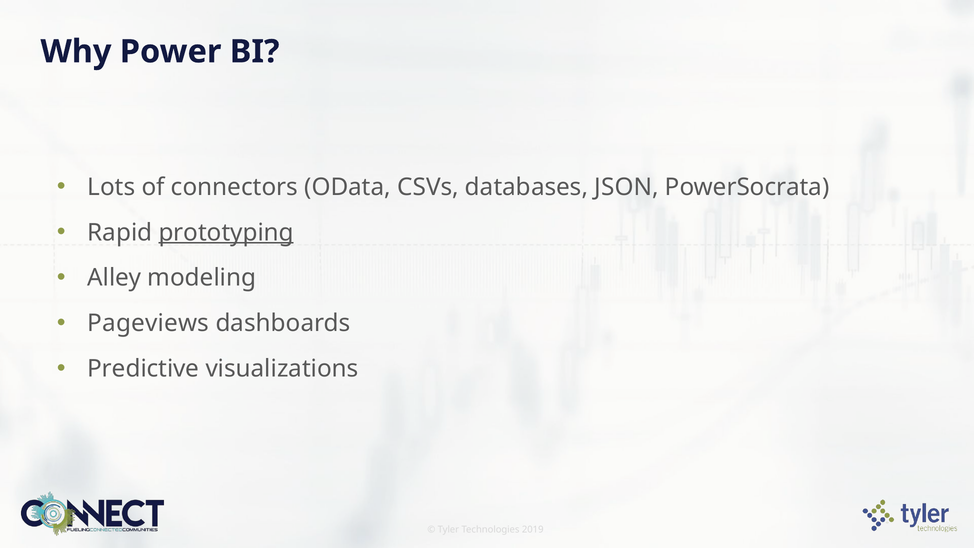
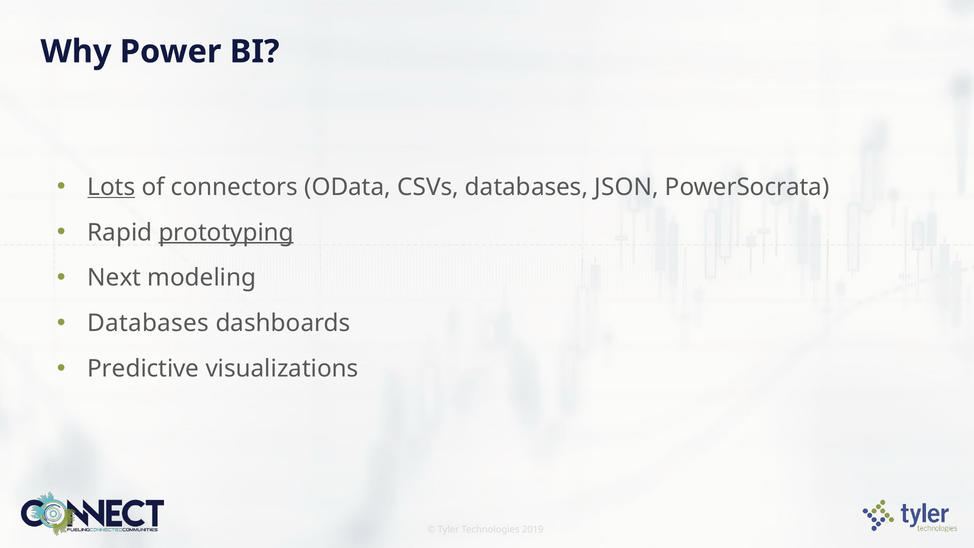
Lots underline: none -> present
Alley: Alley -> Next
Pageviews at (148, 323): Pageviews -> Databases
